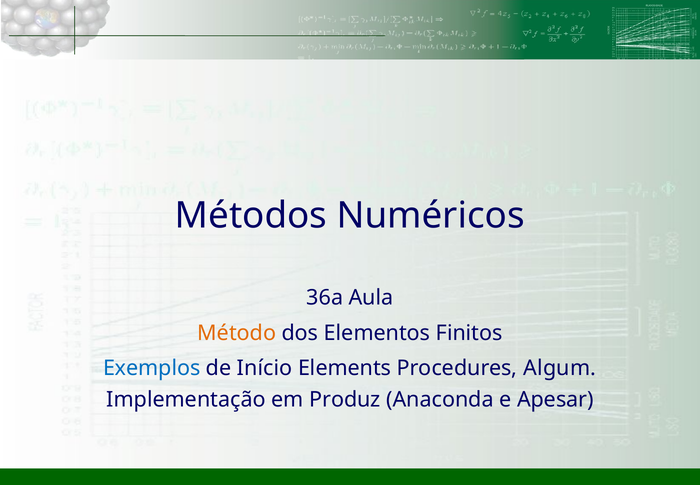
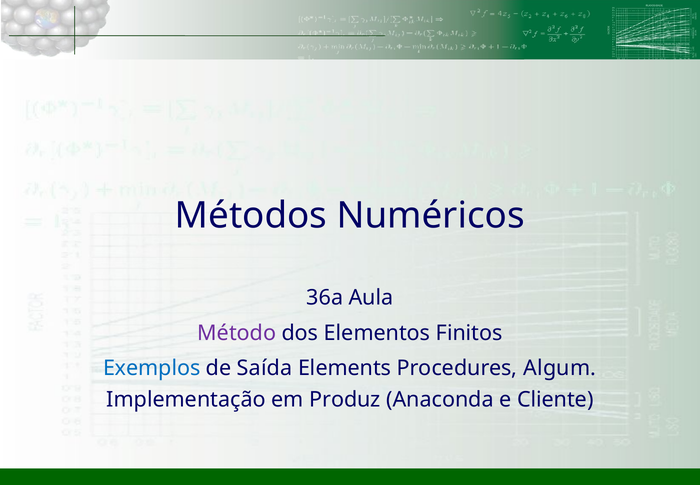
Método colour: orange -> purple
Início: Início -> Saída
Apesar: Apesar -> Cliente
